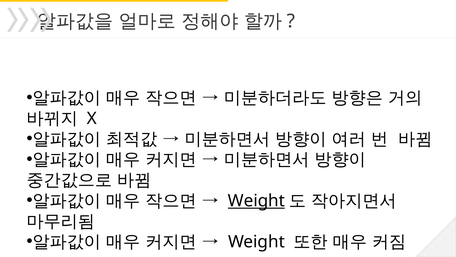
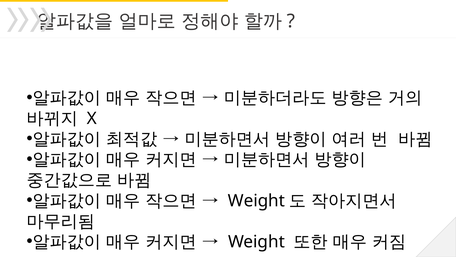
Weight at (256, 200) underline: present -> none
